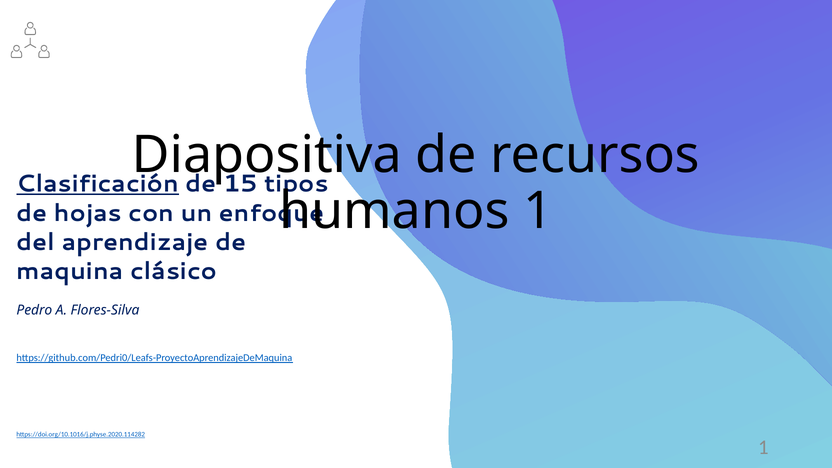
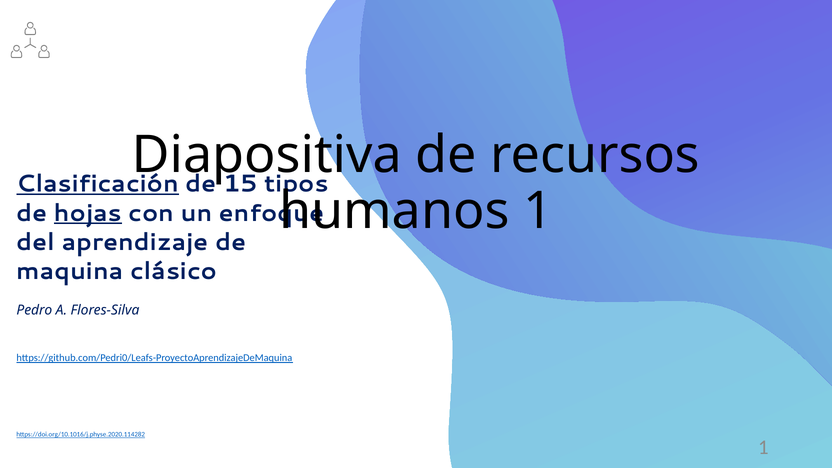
hojas underline: none -> present
